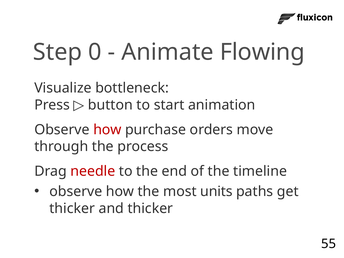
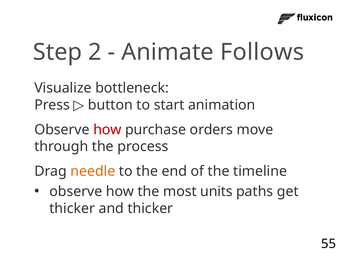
0: 0 -> 2
Flowing: Flowing -> Follows
needle colour: red -> orange
